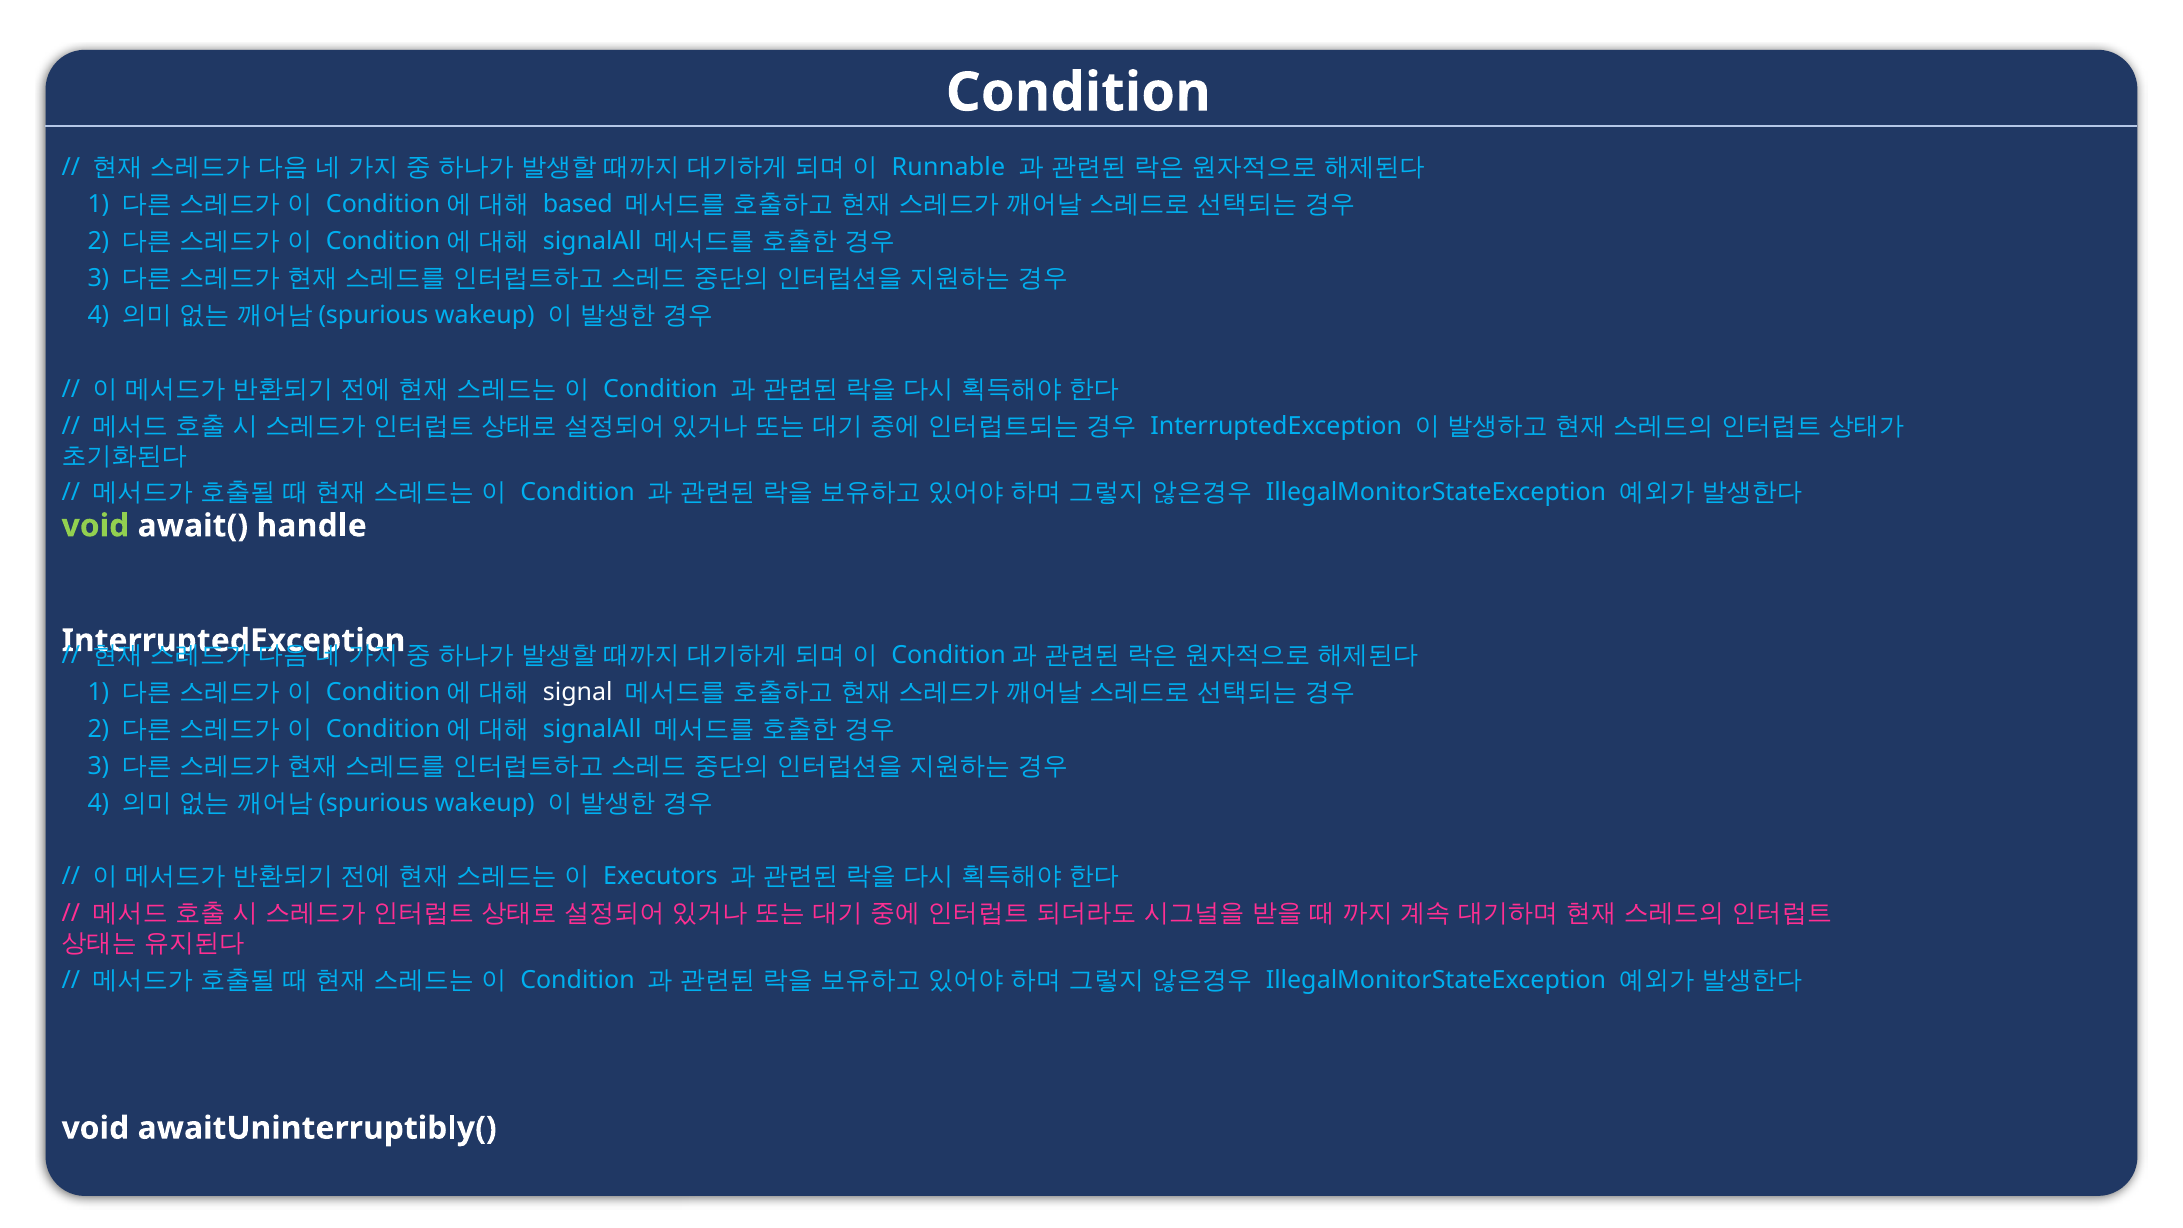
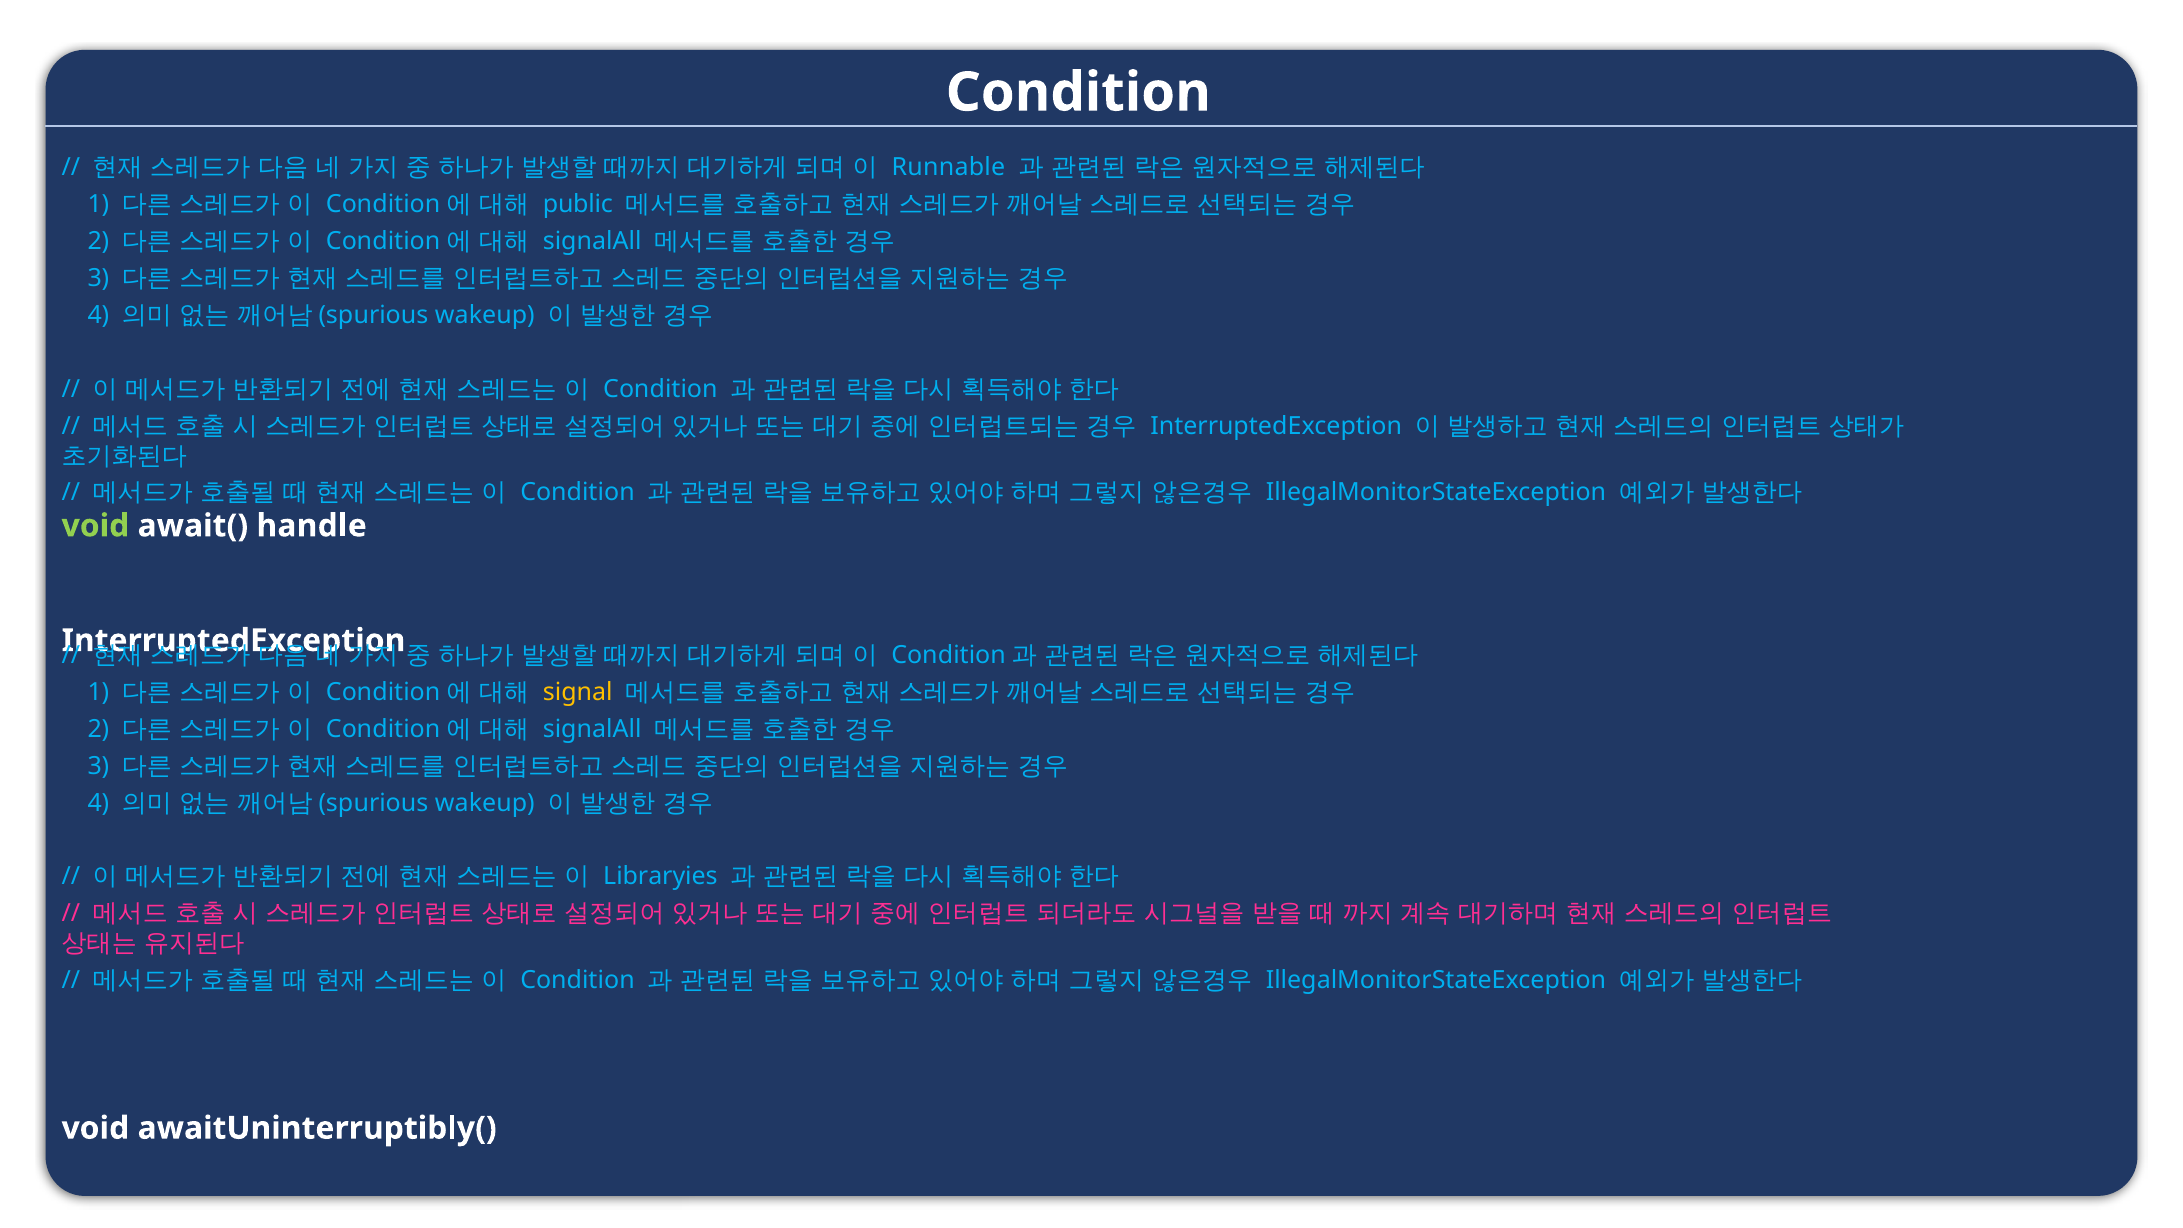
based: based -> public
signal colour: white -> yellow
Executors: Executors -> Libraryies
